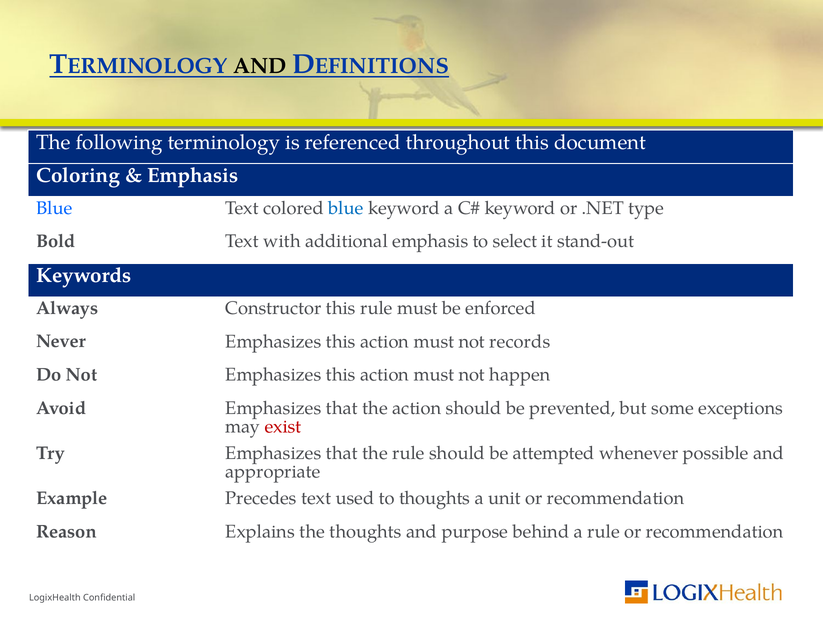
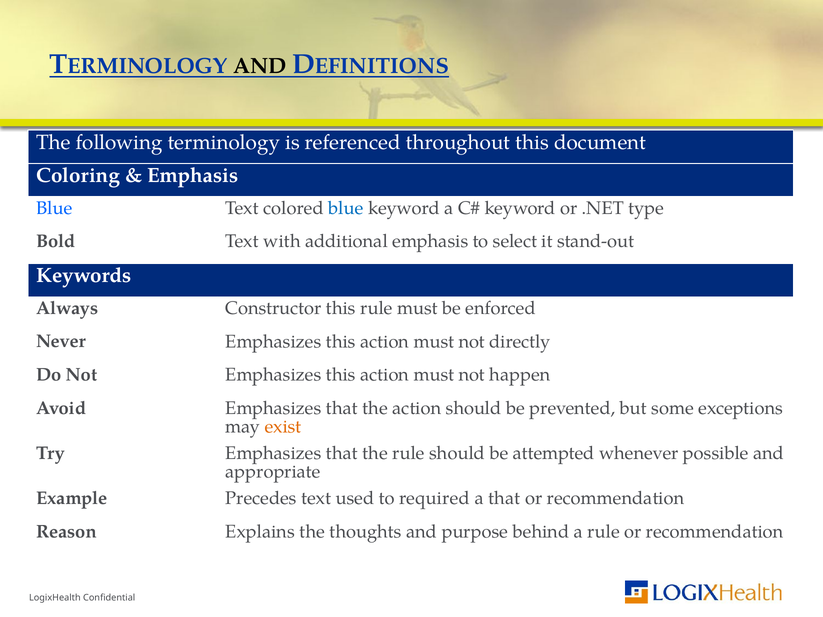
records: records -> directly
exist colour: red -> orange
to thoughts: thoughts -> required
a unit: unit -> that
